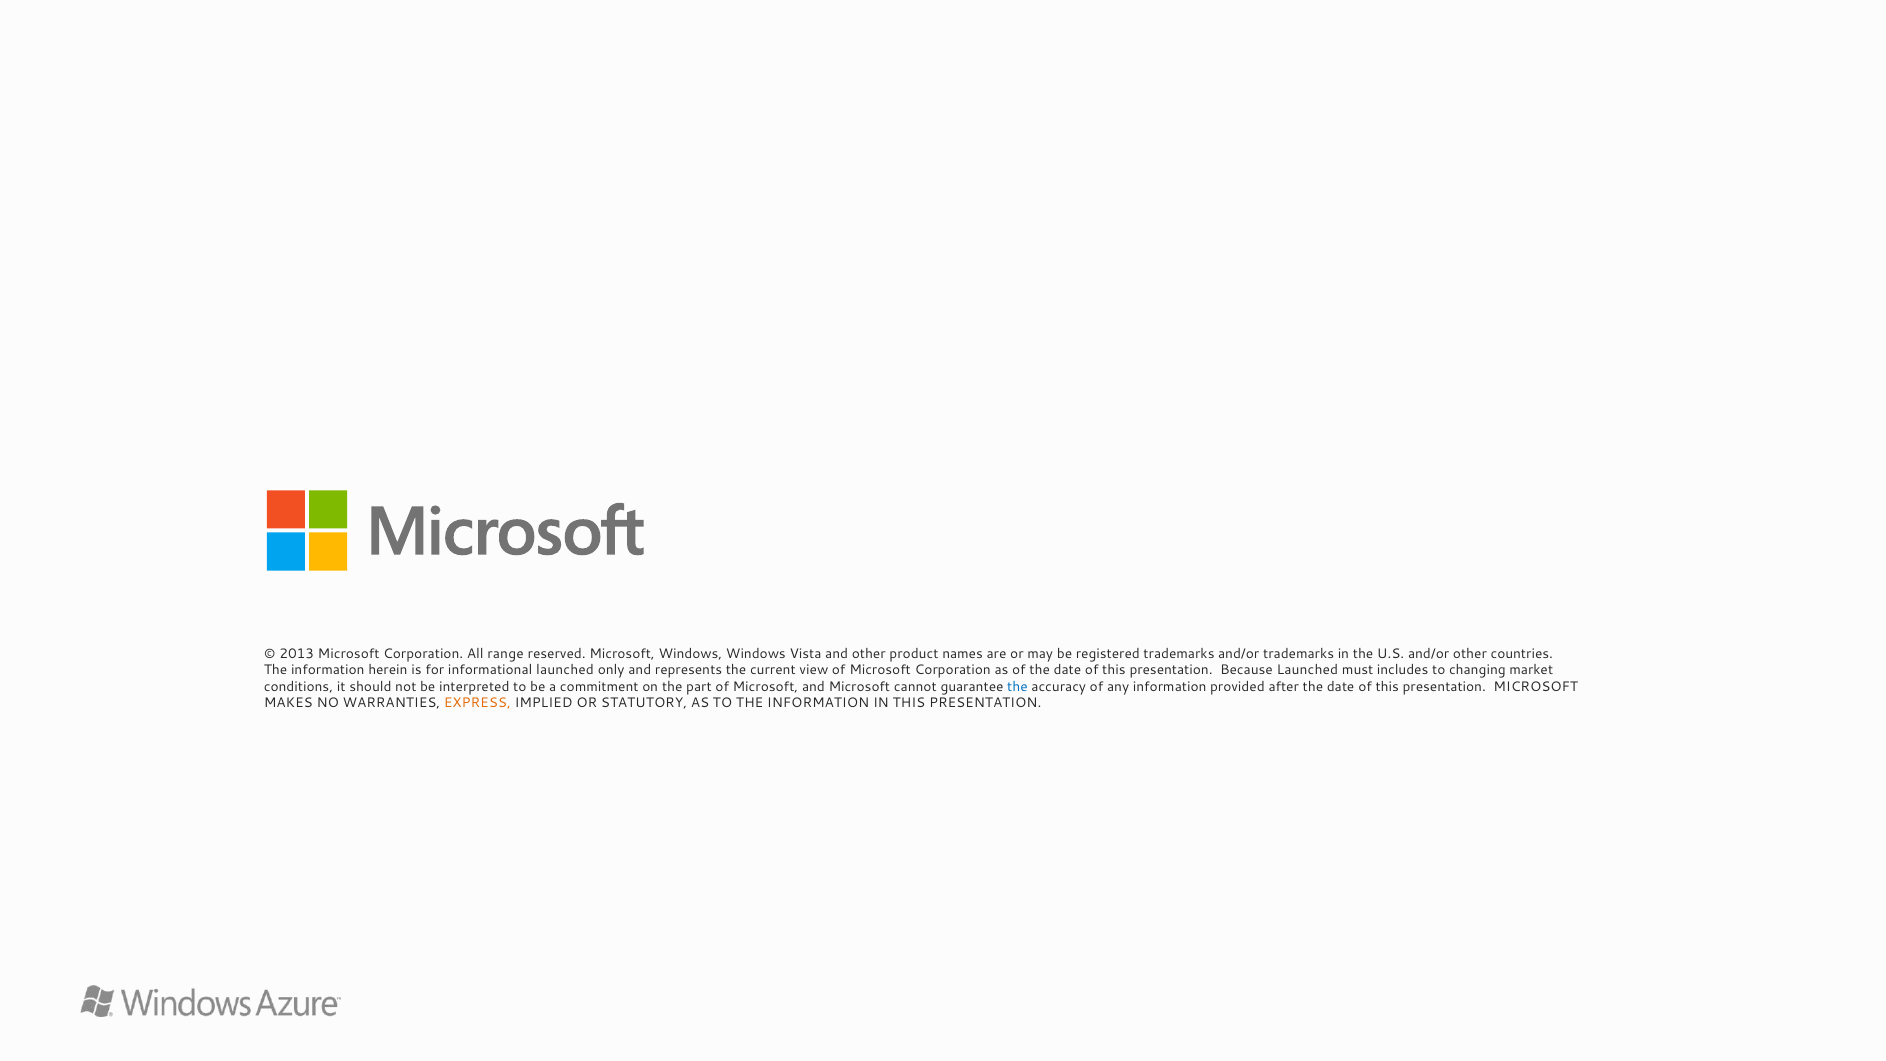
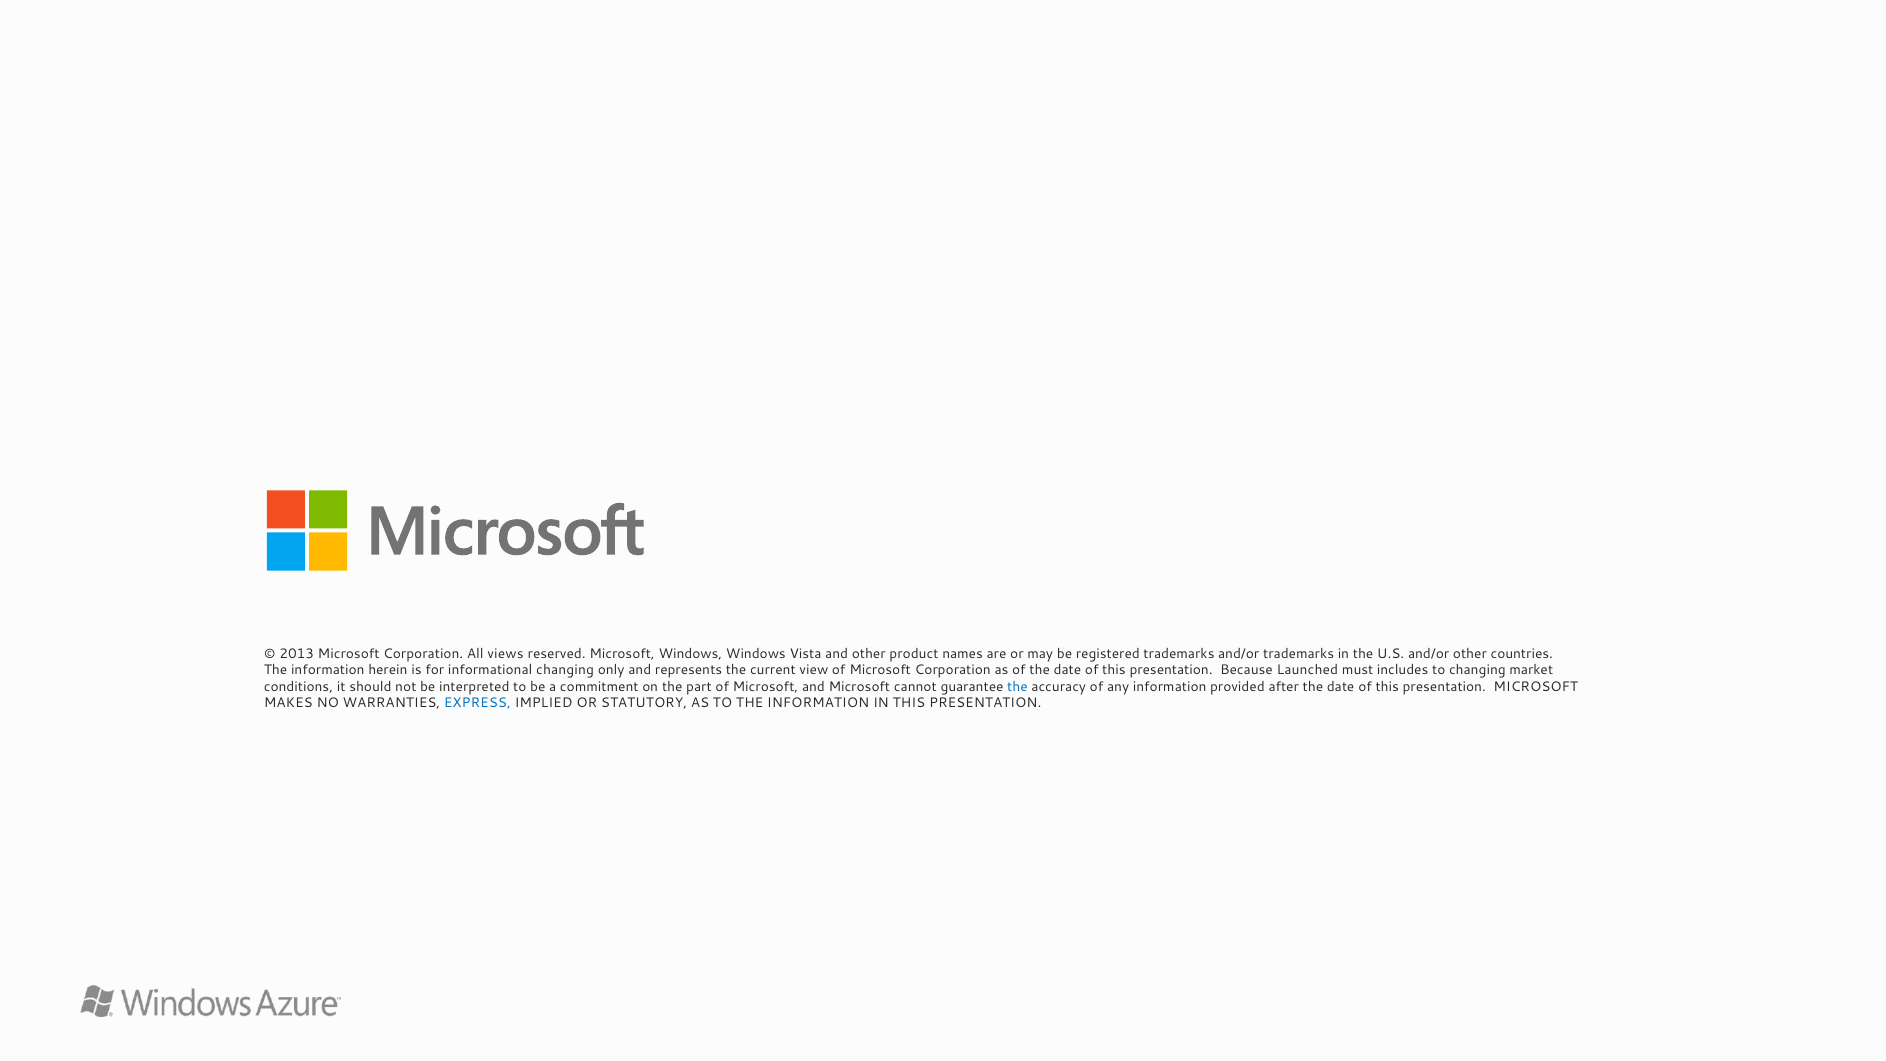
range: range -> views
informational launched: launched -> changing
EXPRESS colour: orange -> blue
